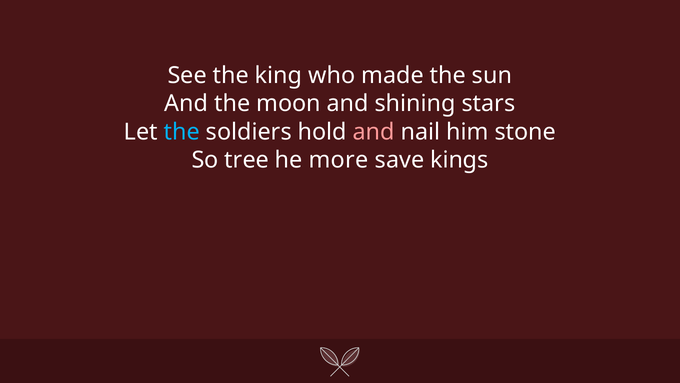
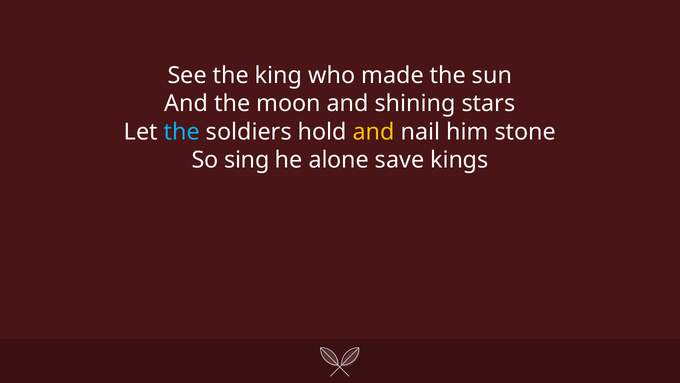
and at (374, 132) colour: pink -> yellow
tree: tree -> sing
more: more -> alone
